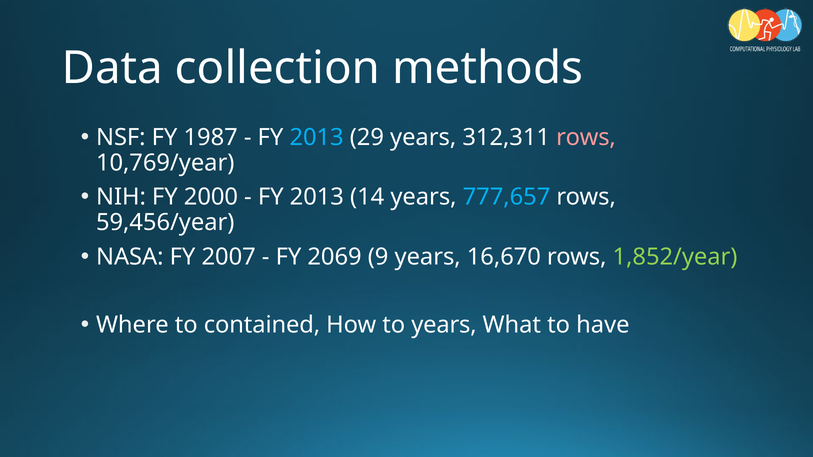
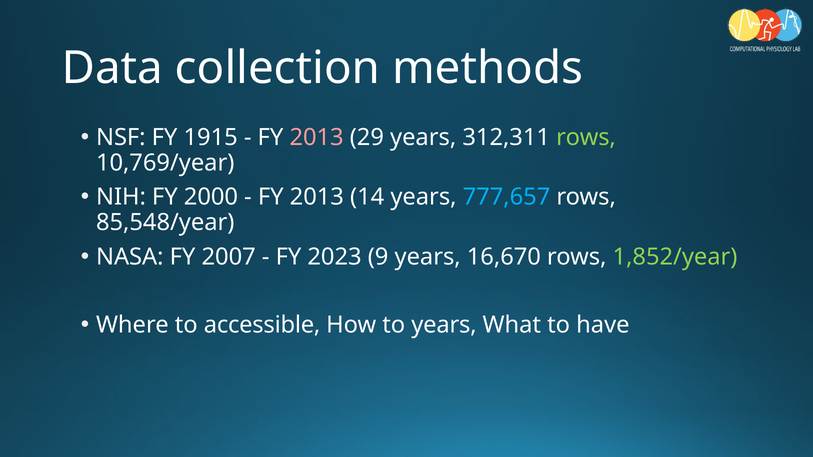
1987: 1987 -> 1915
2013 at (317, 137) colour: light blue -> pink
rows at (586, 137) colour: pink -> light green
59,456/year: 59,456/year -> 85,548/year
2069: 2069 -> 2023
contained: contained -> accessible
